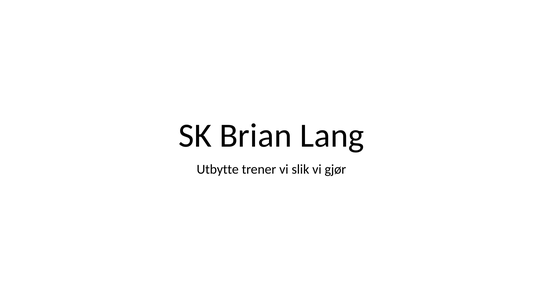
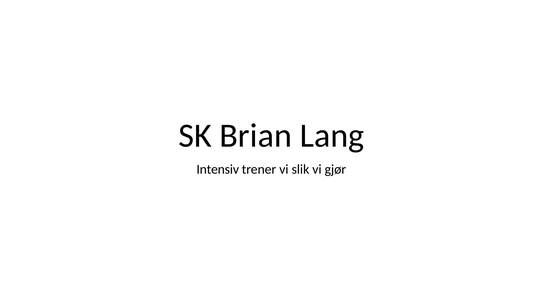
Utbytte: Utbytte -> Intensiv
